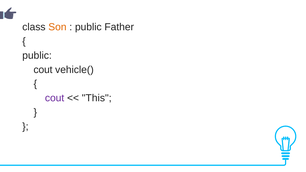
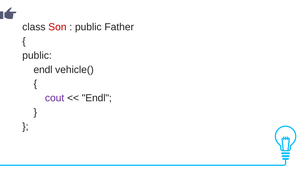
Son colour: orange -> red
cout at (43, 70): cout -> endl
This at (97, 98): This -> Endl
